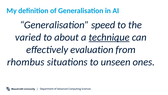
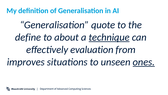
speed: speed -> quote
varied: varied -> define
rhombus: rhombus -> improves
ones underline: none -> present
